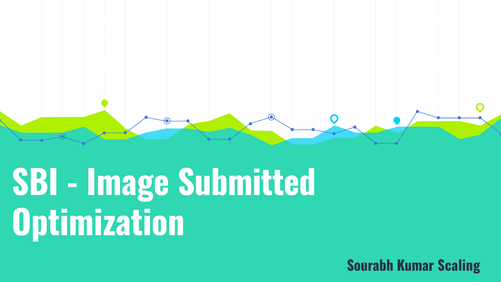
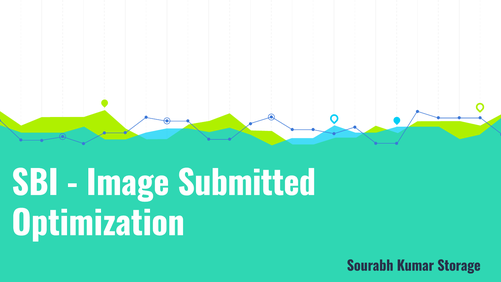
Scaling: Scaling -> Storage
